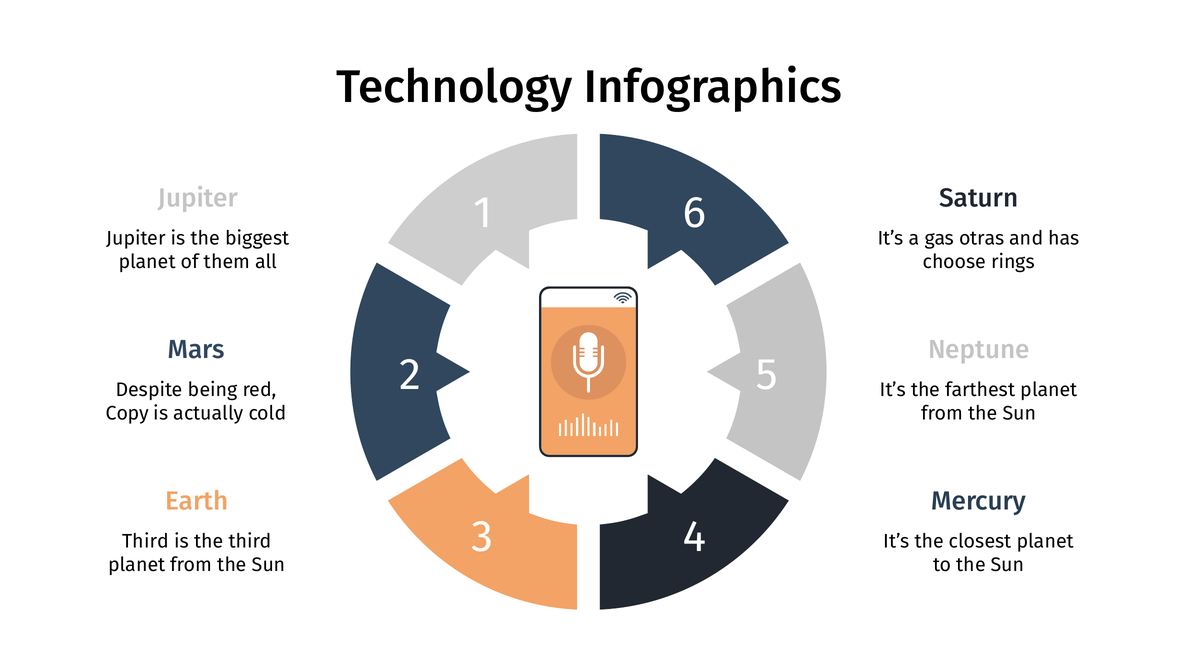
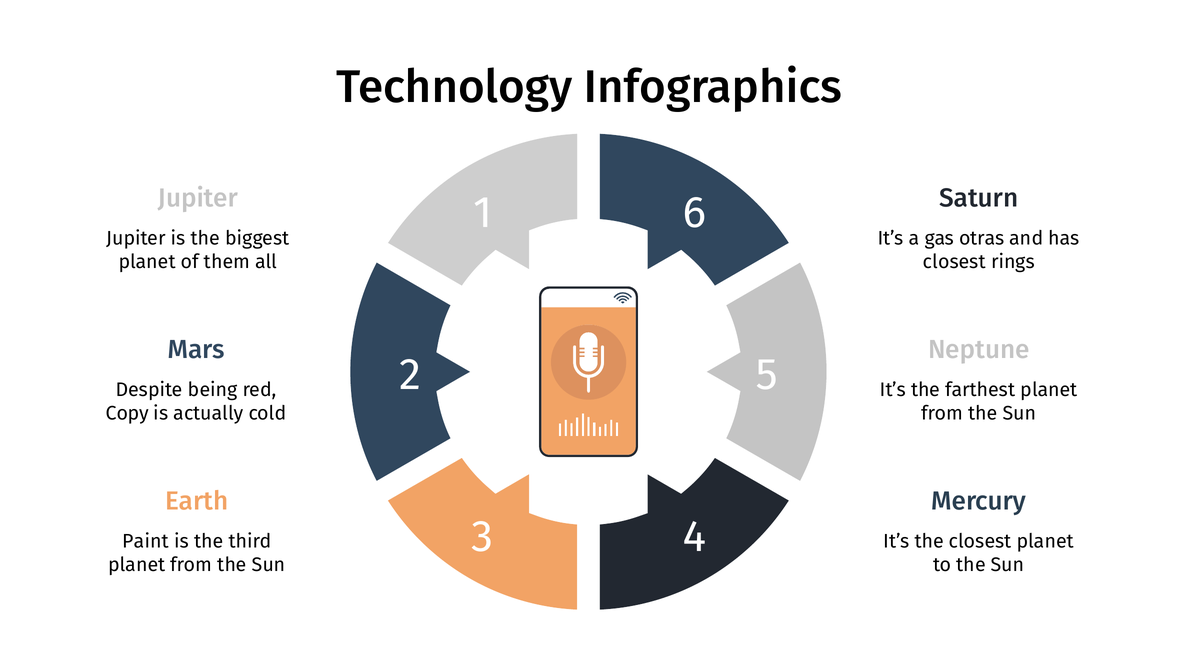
choose at (954, 262): choose -> closest
Third at (146, 541): Third -> Paint
